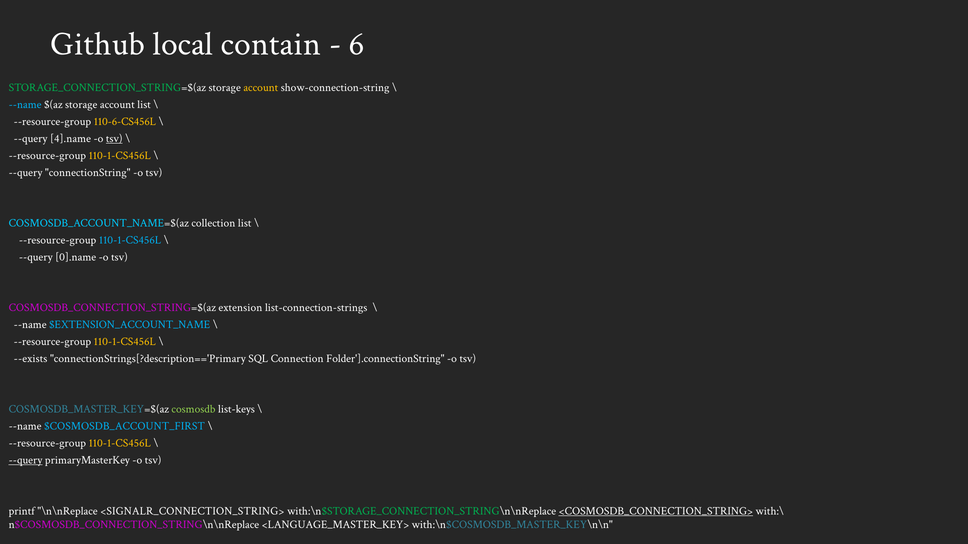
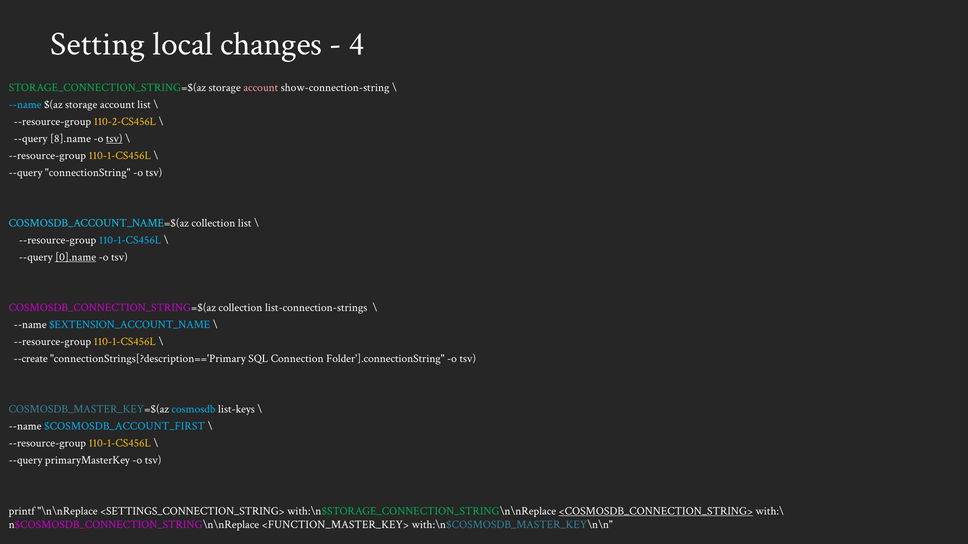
Github: Github -> Setting
contain: contain -> changes
6: 6 -> 4
account at (261, 88) colour: yellow -> pink
110-6-CS456L: 110-6-CS456L -> 110-2-CS456L
4].name: 4].name -> 8].name
0].name underline: none -> present
COSMOSDB_CONNECTION_STRING=$(az extension: extension -> collection
--exists: --exists -> --create
cosmosdb colour: light green -> light blue
--query at (25, 460) underline: present -> none
<SIGNALR_CONNECTION_STRING>: <SIGNALR_CONNECTION_STRING> -> <SETTINGS_CONNECTION_STRING>
<LANGUAGE_MASTER_KEY>: <LANGUAGE_MASTER_KEY> -> <FUNCTION_MASTER_KEY>
